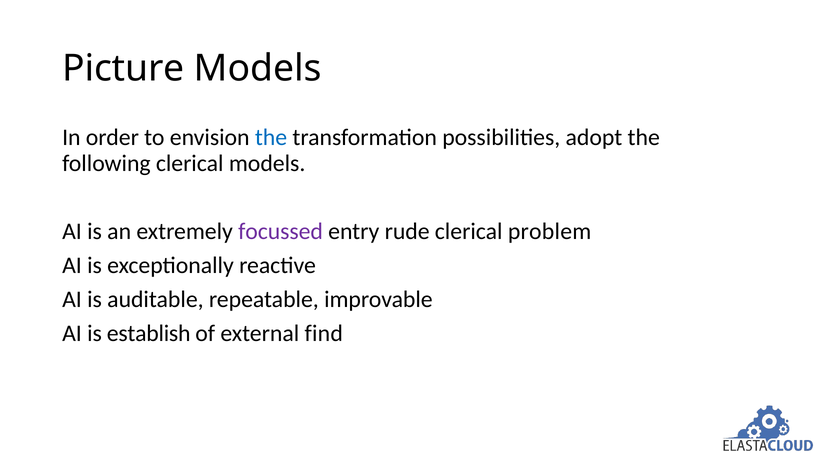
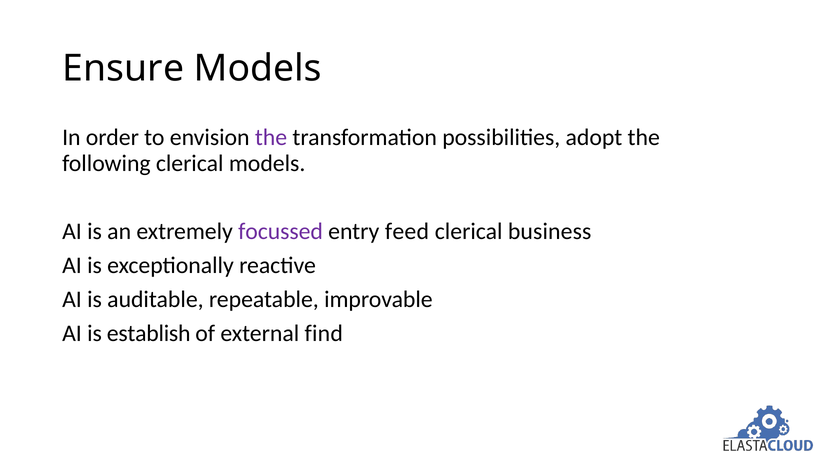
Picture: Picture -> Ensure
the at (271, 138) colour: blue -> purple
rude: rude -> feed
problem: problem -> business
